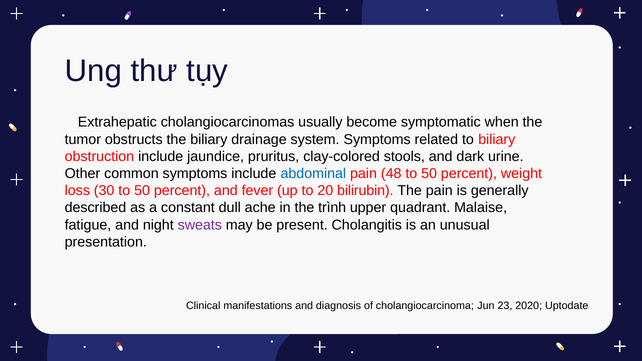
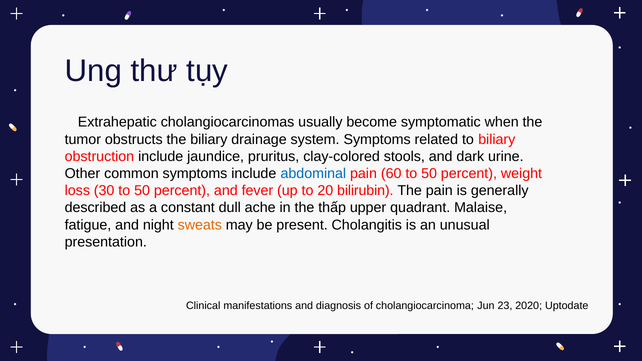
48: 48 -> 60
trình: trình -> thấp
sweats colour: purple -> orange
